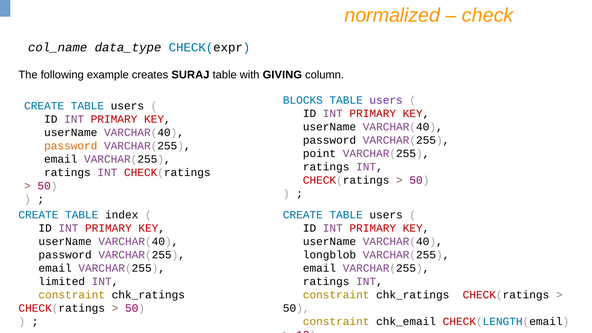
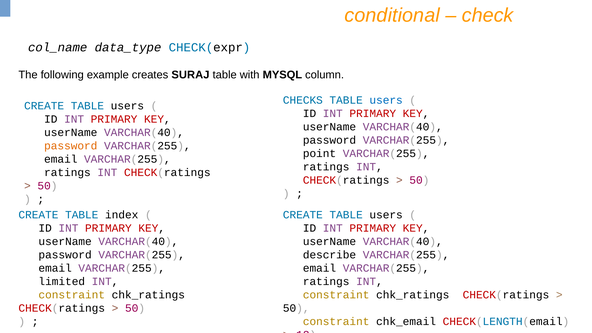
normalized: normalized -> conditional
GIVING: GIVING -> MYSQL
BLOCKS: BLOCKS -> CHECKS
users at (386, 100) colour: purple -> blue
longblob: longblob -> describe
